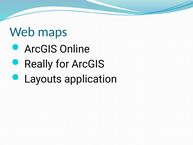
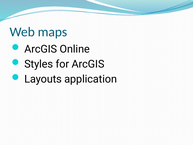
Really: Really -> Styles
